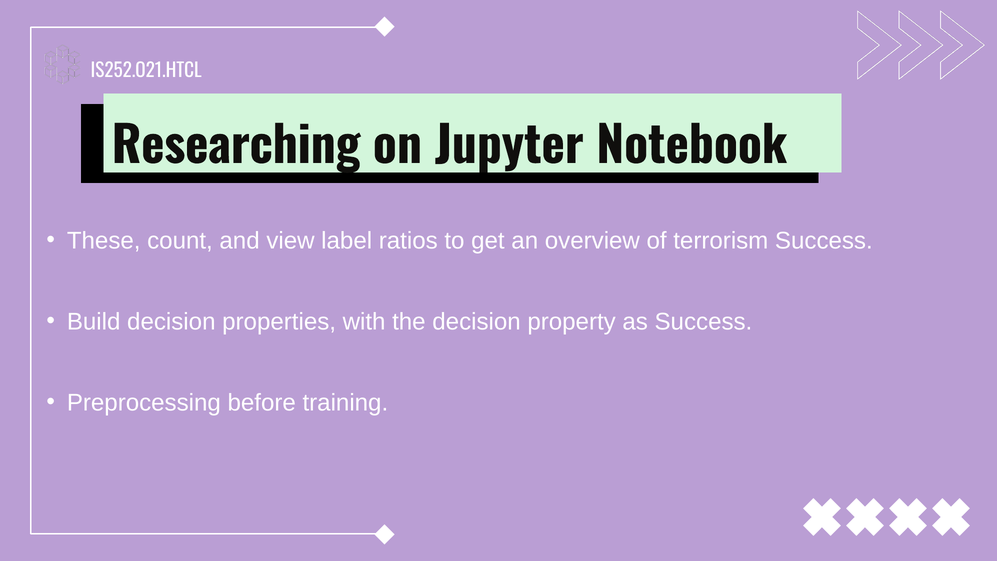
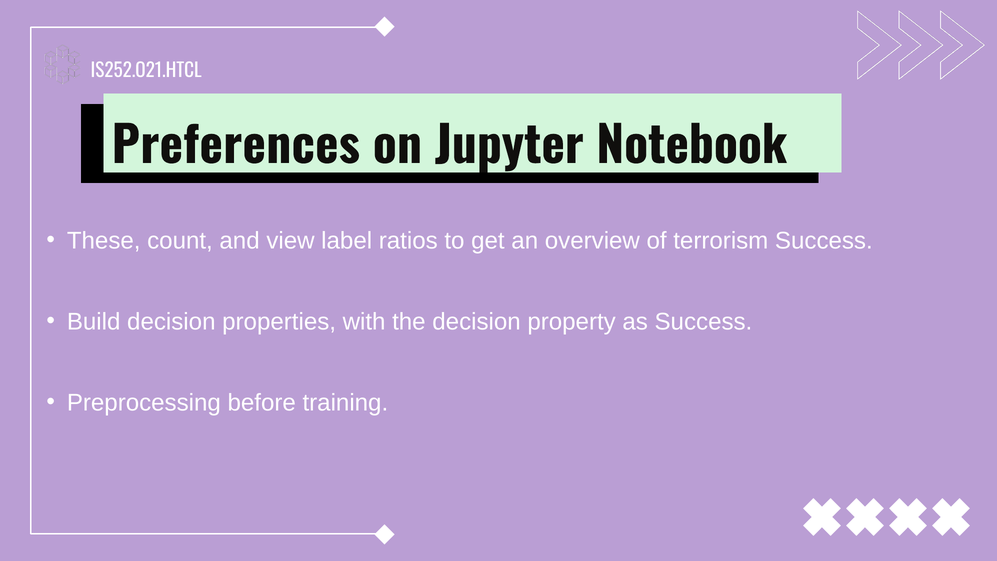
Researching: Researching -> Preferences
